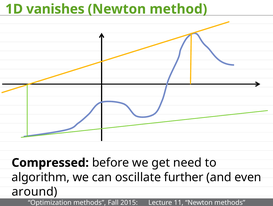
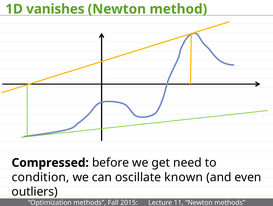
algorithm: algorithm -> condition
further: further -> known
around: around -> outliers
